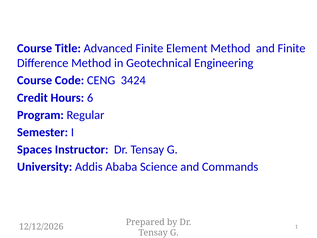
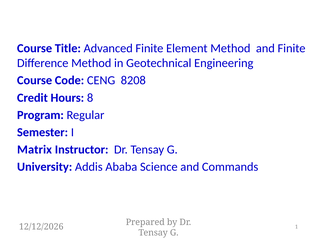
3424: 3424 -> 8208
6: 6 -> 8
Spaces: Spaces -> Matrix
